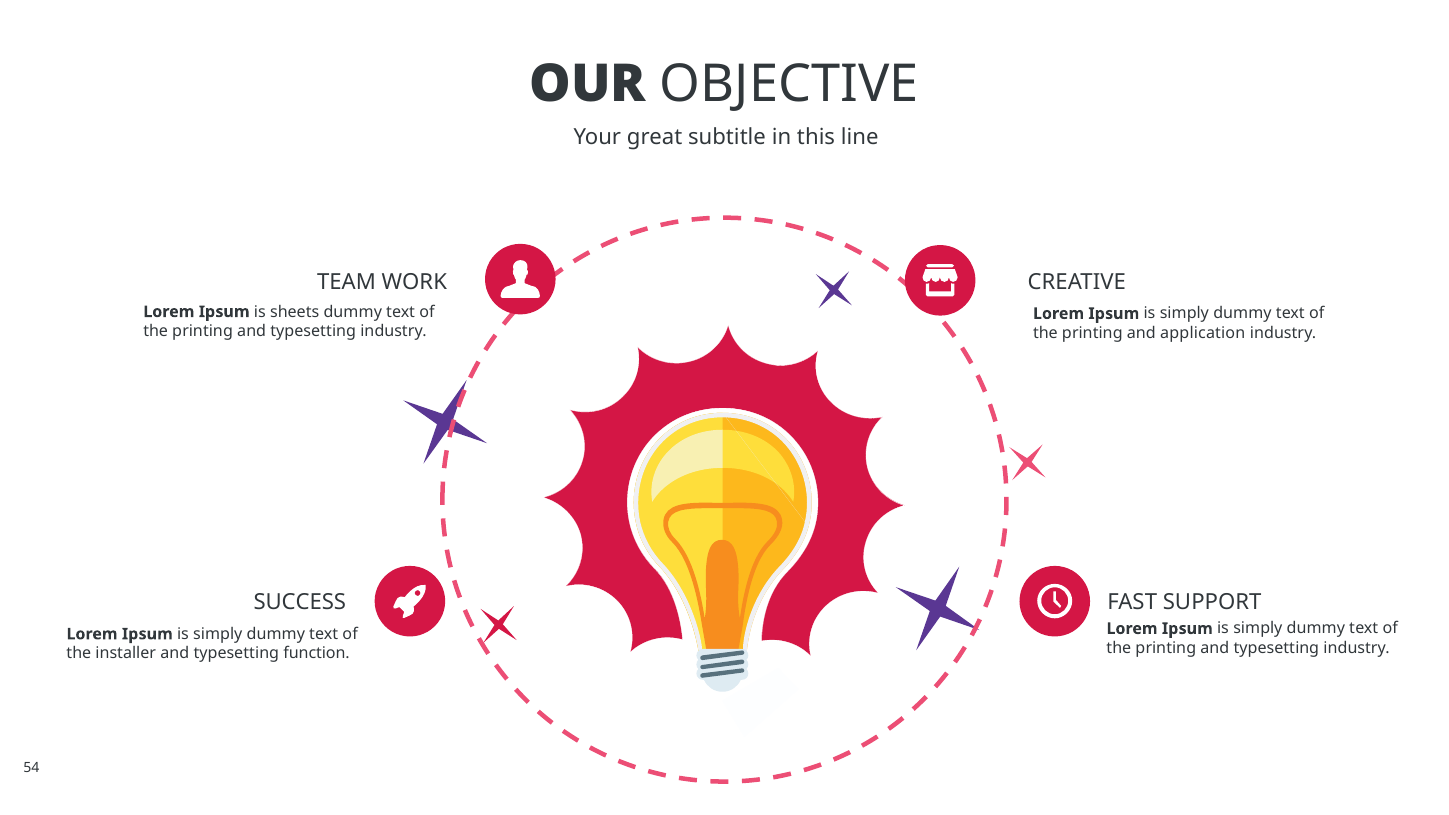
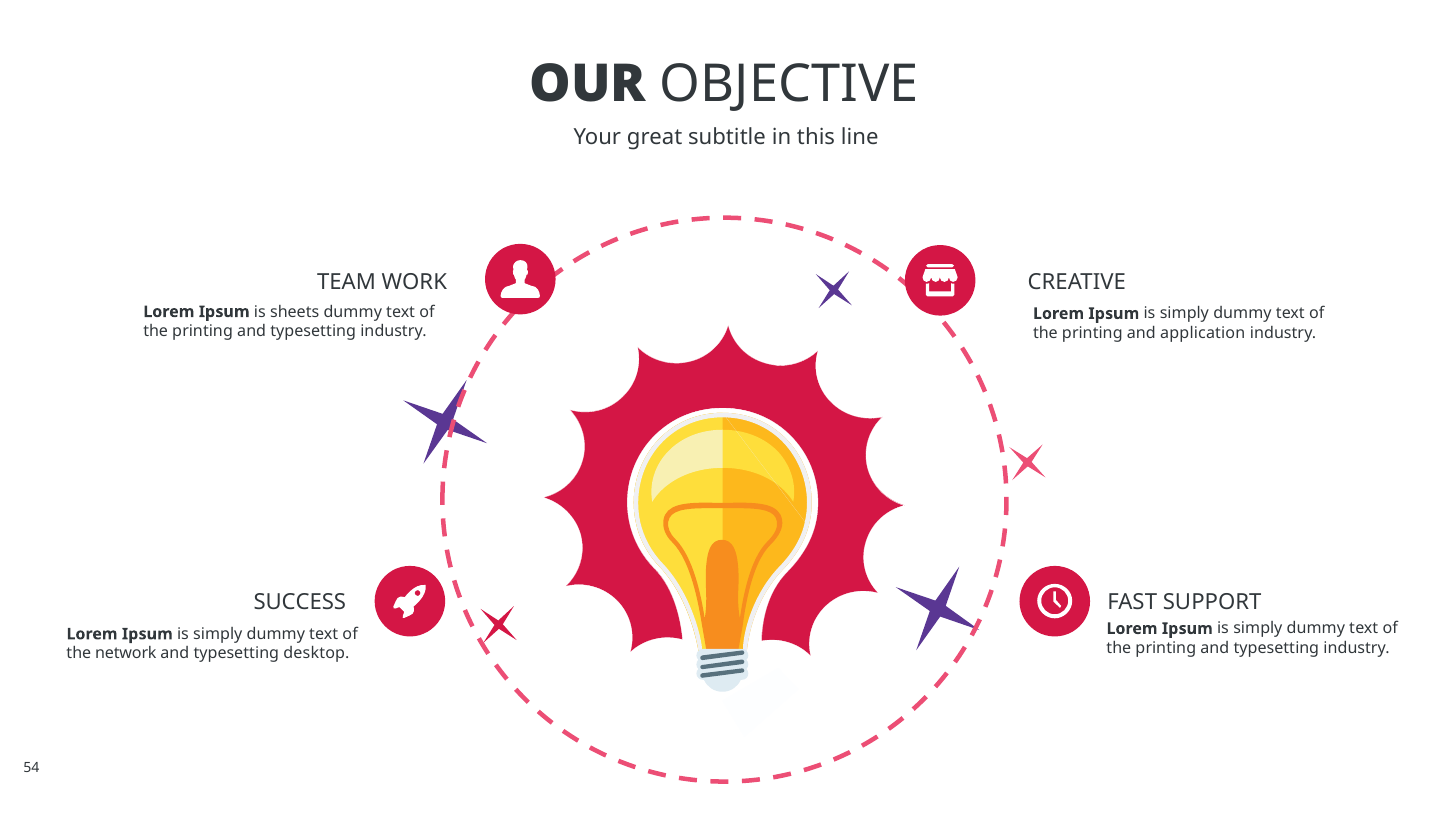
installer: installer -> network
function: function -> desktop
